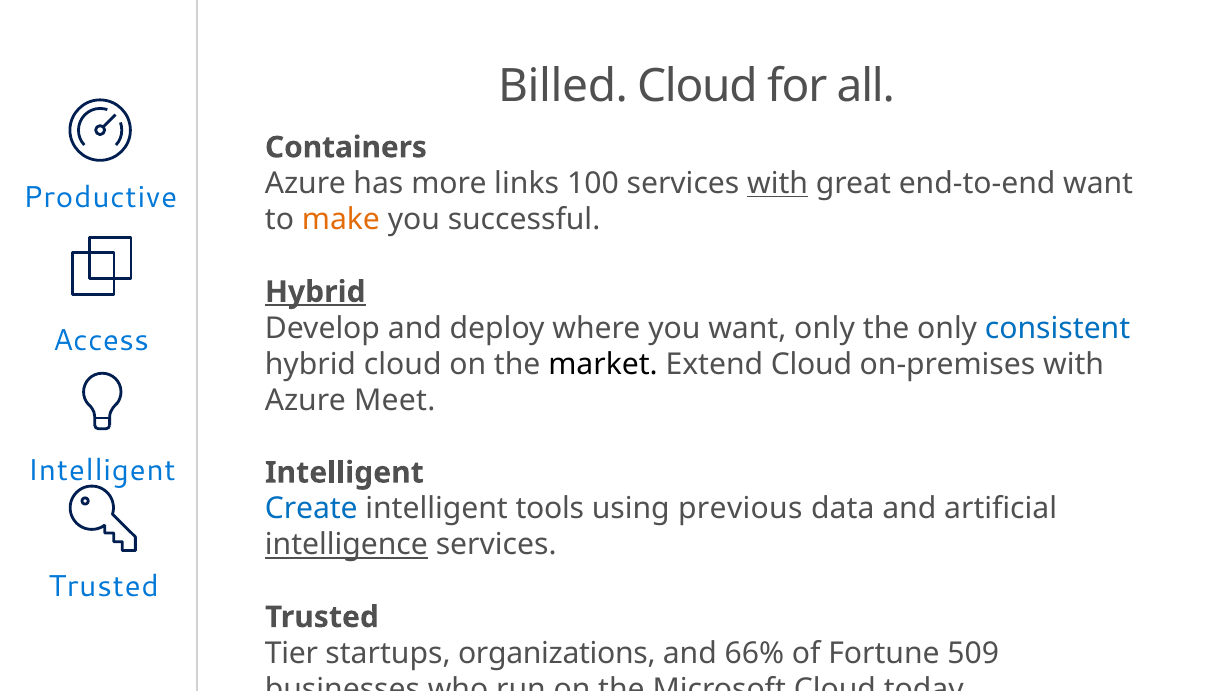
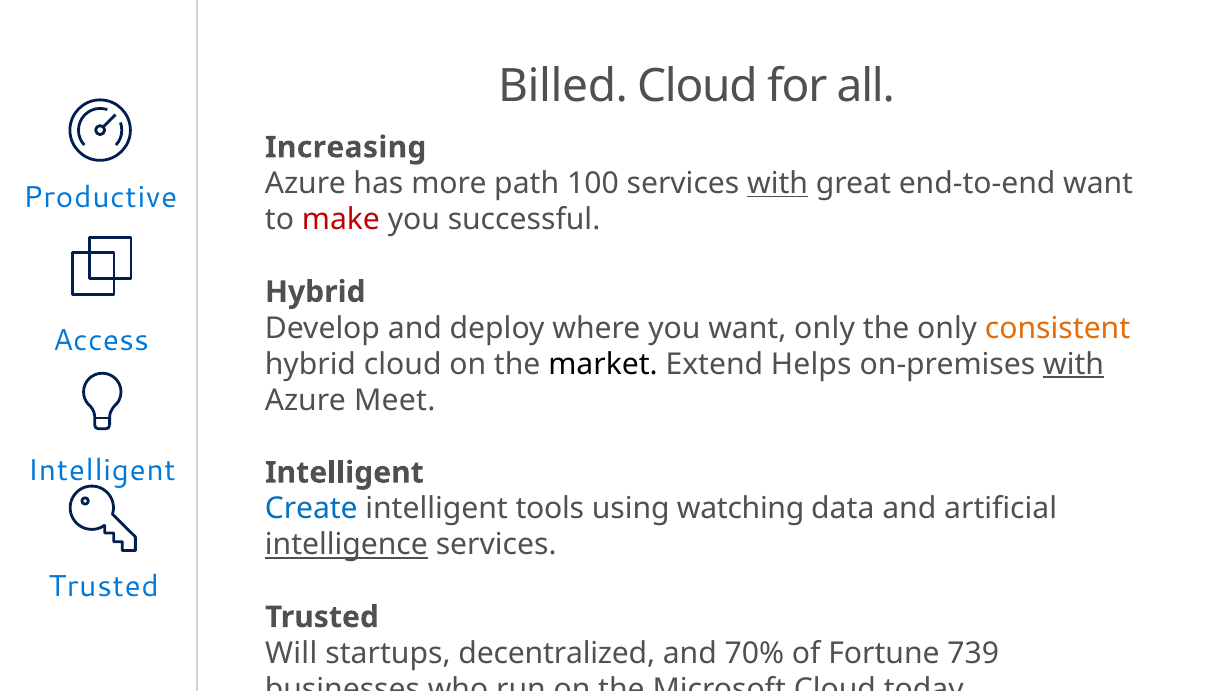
Containers: Containers -> Increasing
links: links -> path
make colour: orange -> red
Hybrid at (315, 292) underline: present -> none
consistent colour: blue -> orange
Extend Cloud: Cloud -> Helps
with at (1074, 364) underline: none -> present
previous: previous -> watching
Tier: Tier -> Will
organizations: organizations -> decentralized
66%: 66% -> 70%
509: 509 -> 739
